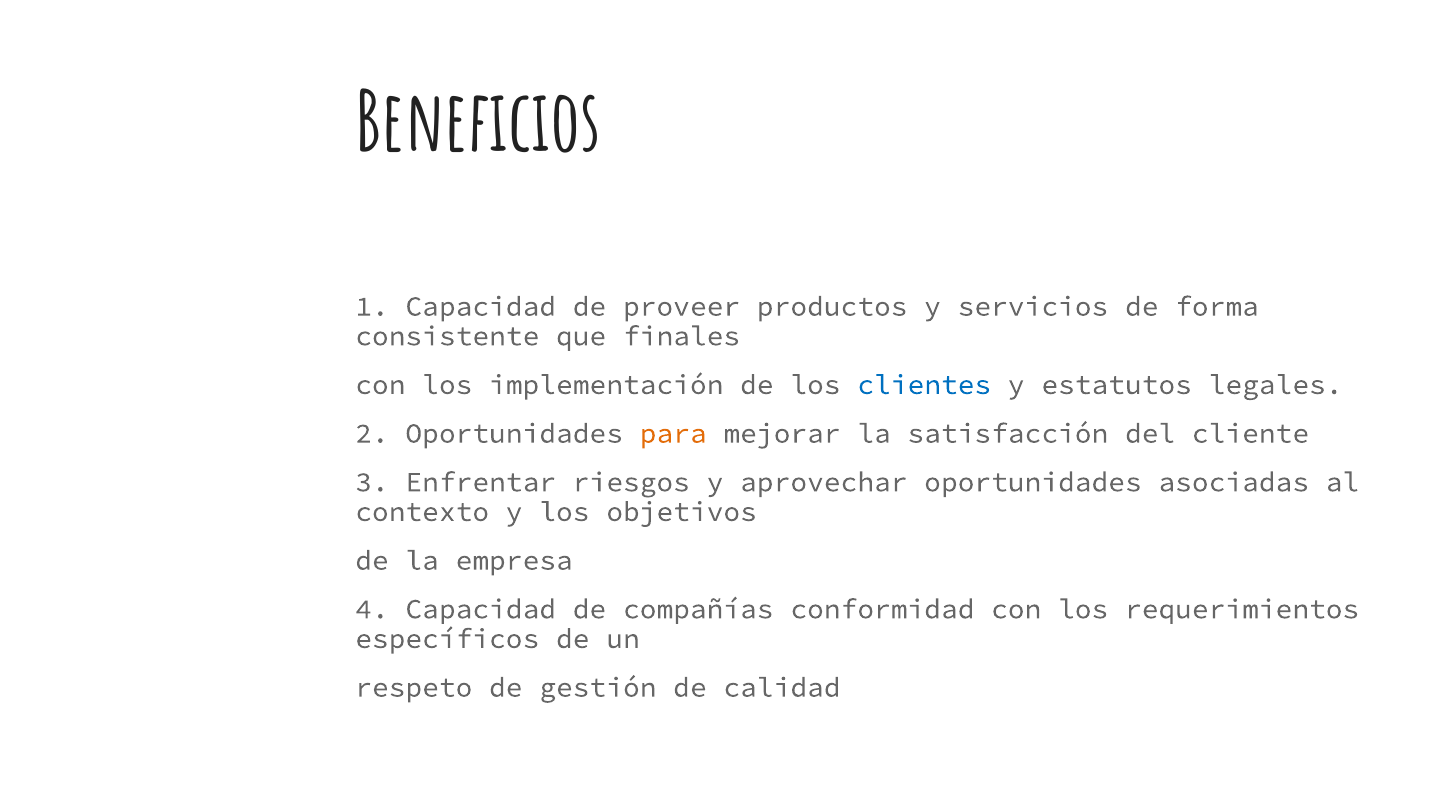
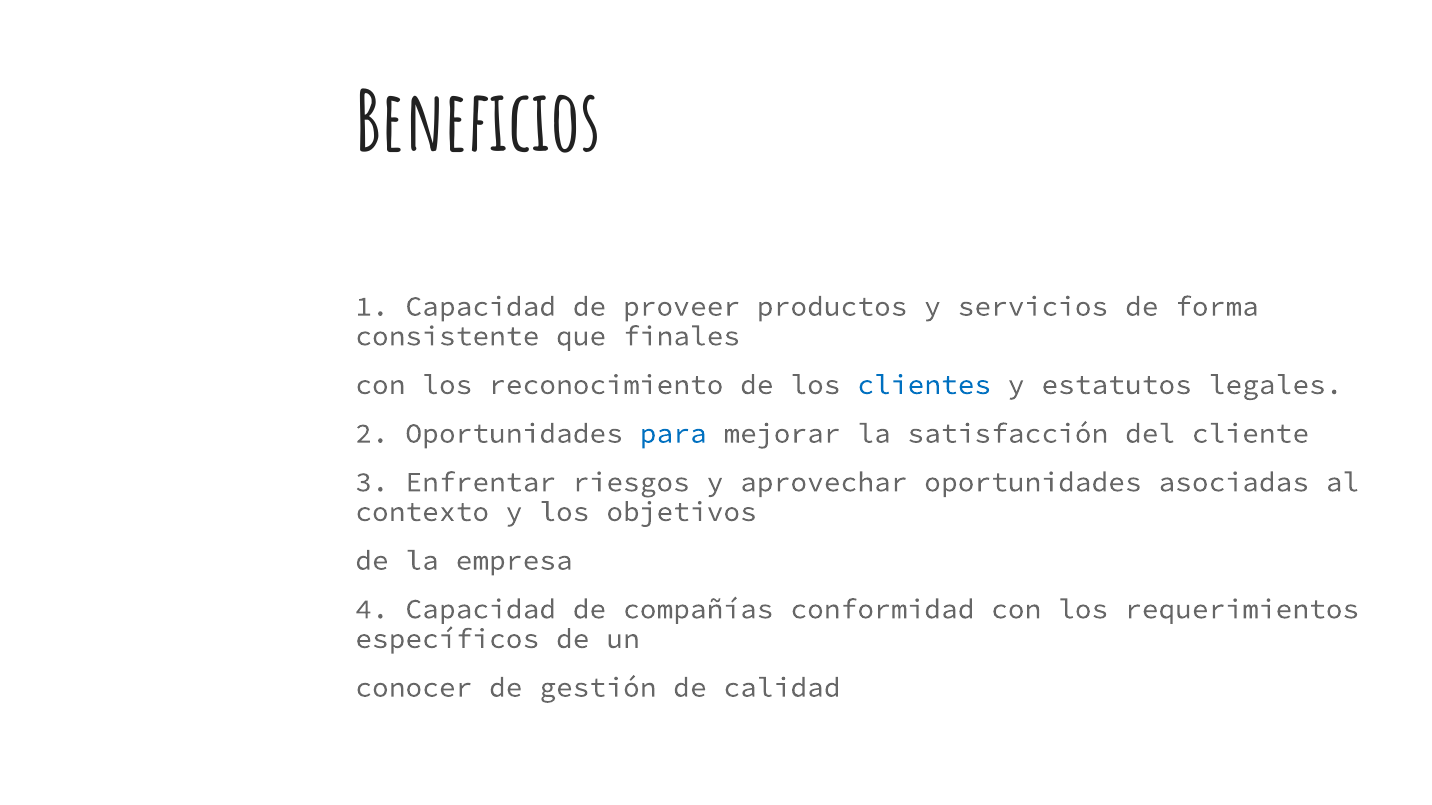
implementación: implementación -> reconocimiento
para colour: orange -> blue
respeto: respeto -> conocer
